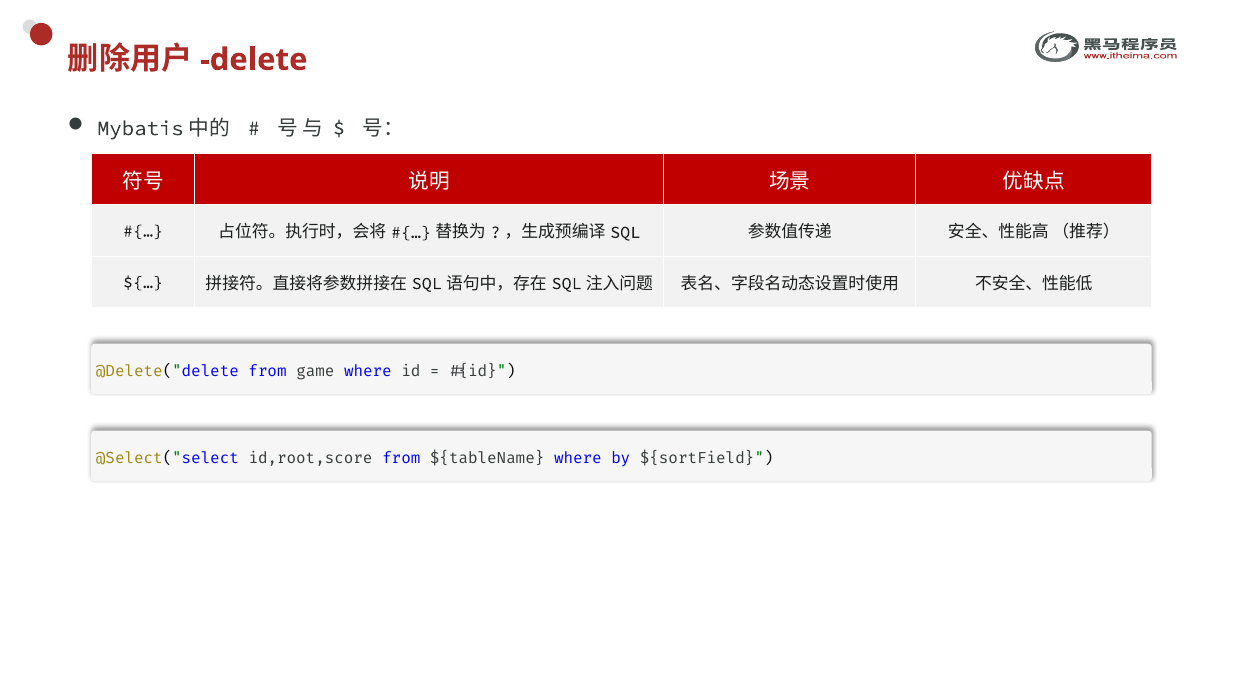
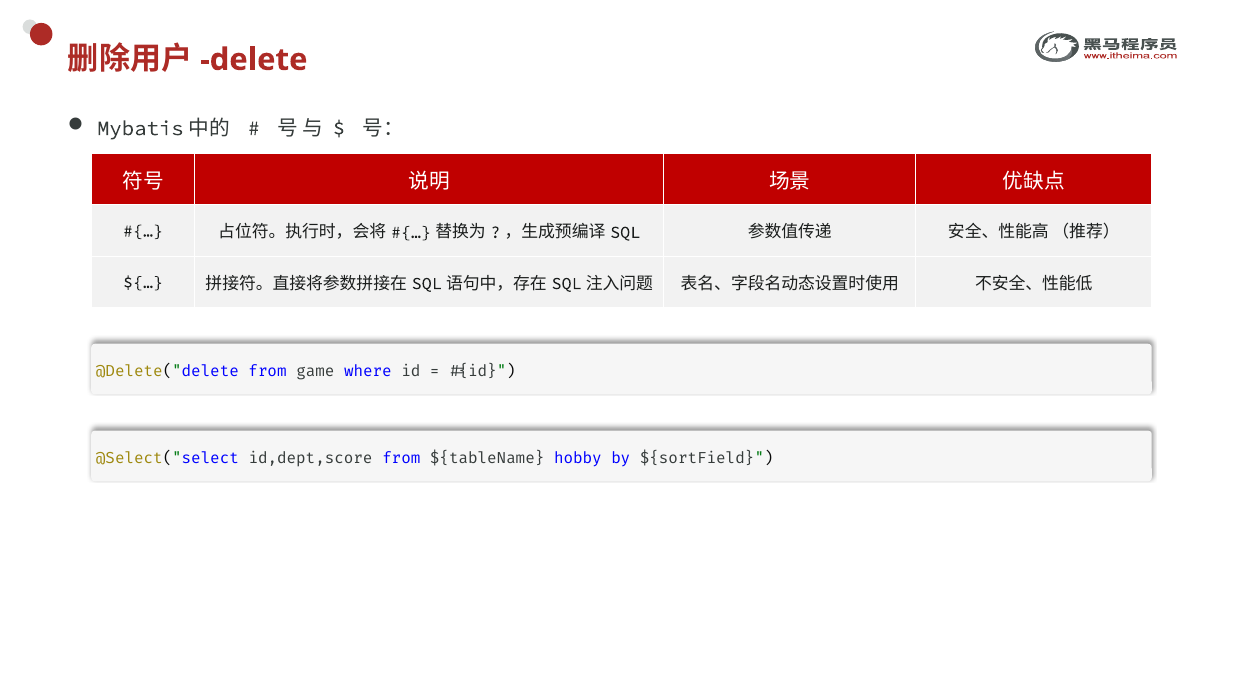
id,root,score: id,root,score -> id,dept,score
${tableName where: where -> hobby
